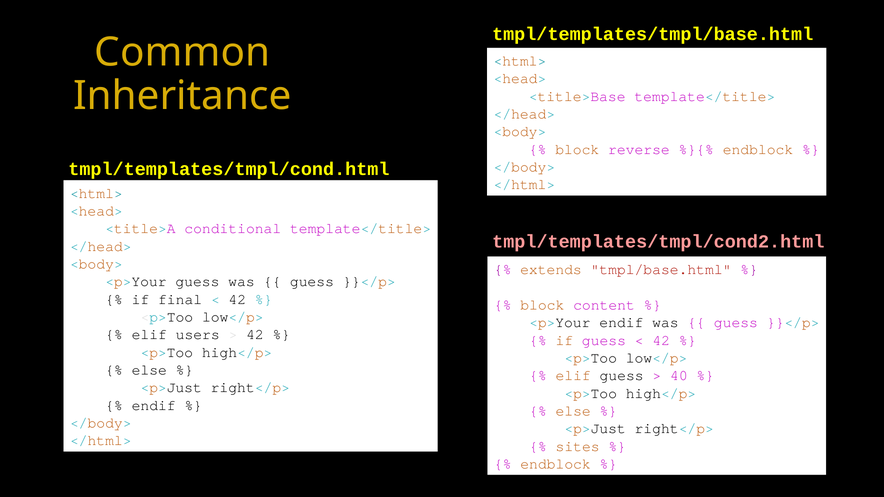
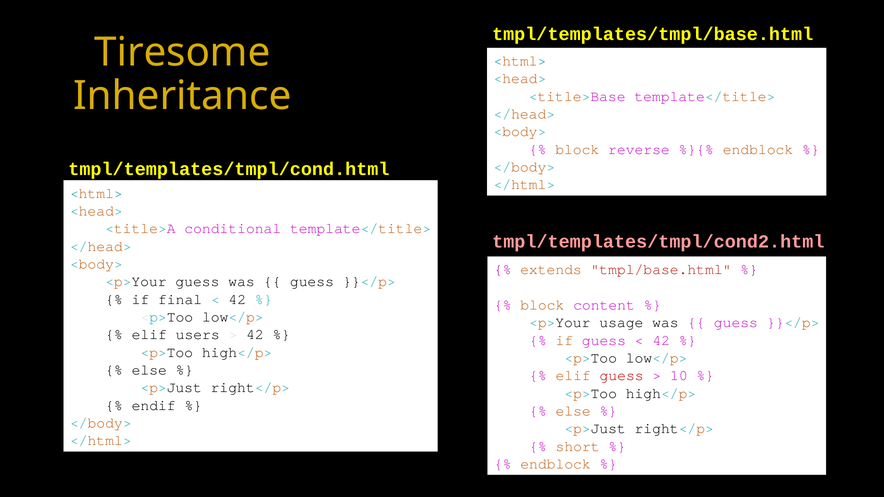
Common: Common -> Tiresome
<p>Your endif: endif -> usage
guess at (622, 376) colour: black -> red
40: 40 -> 10
sites: sites -> short
